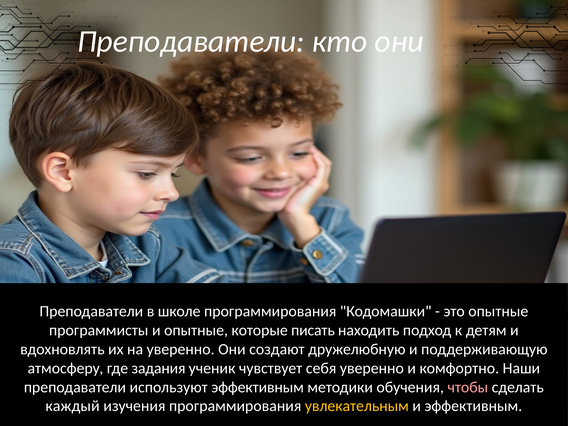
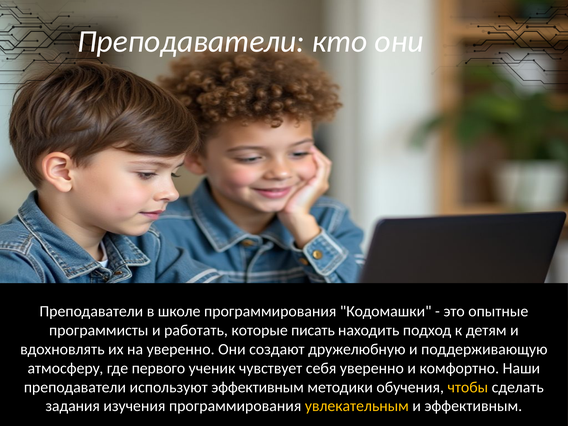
и опытные: опытные -> работать
задания: задания -> первого
чтобы colour: pink -> yellow
каждый: каждый -> задания
